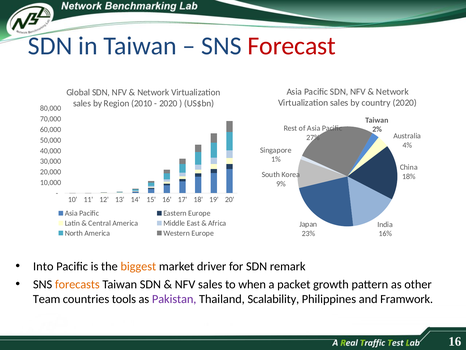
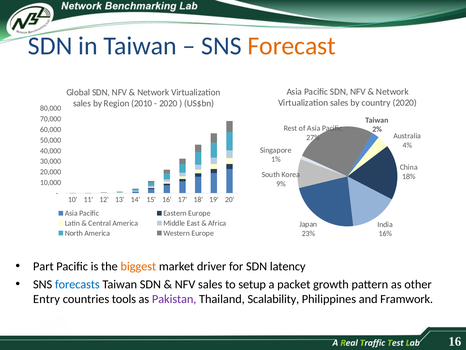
Forecast colour: red -> orange
Into: Into -> Part
remark: remark -> latency
forecasts colour: orange -> blue
when: when -> setup
Team: Team -> Entry
